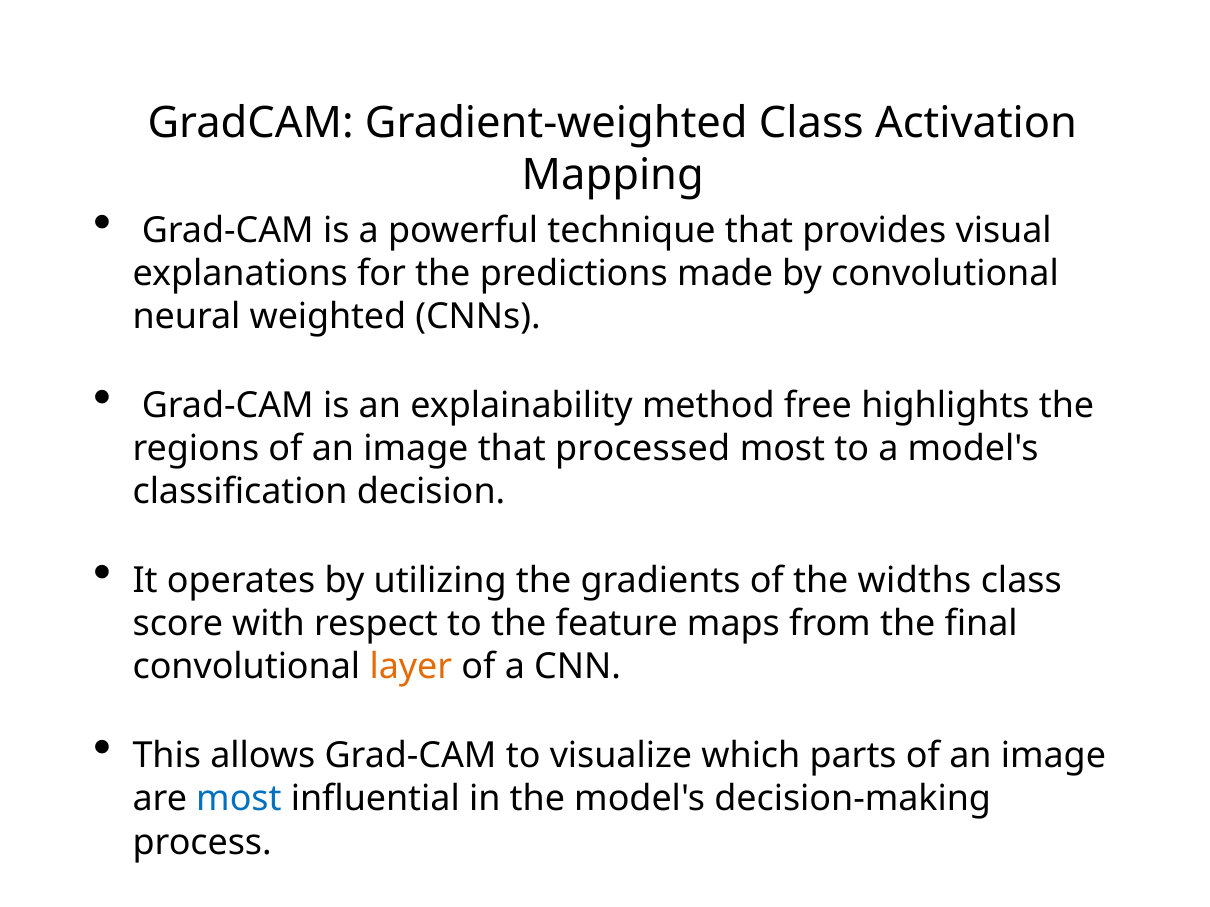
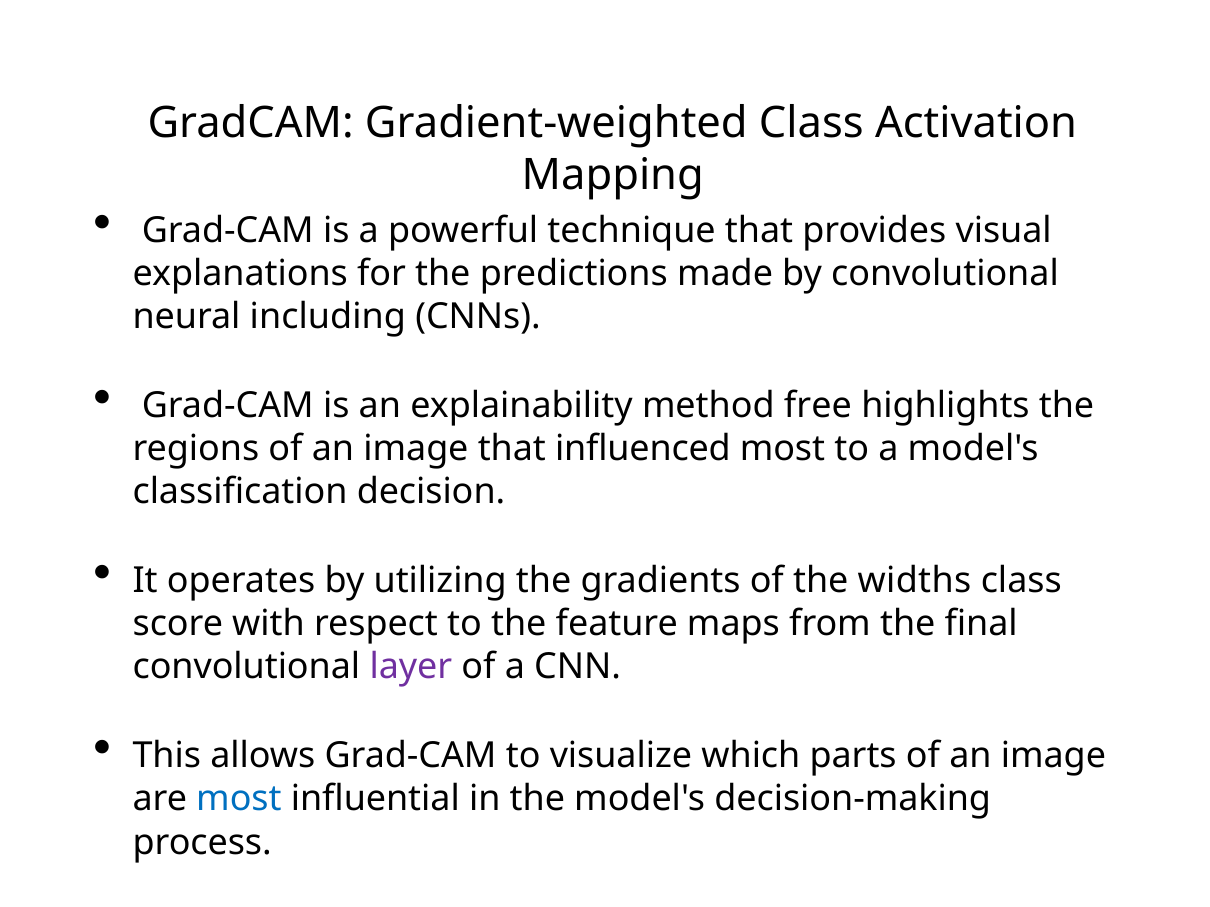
weighted: weighted -> including
processed: processed -> influenced
layer colour: orange -> purple
